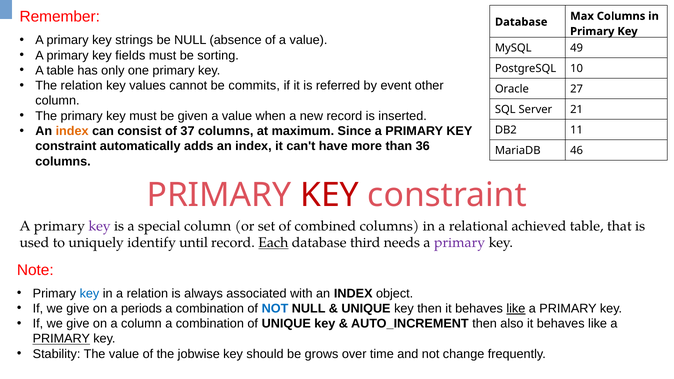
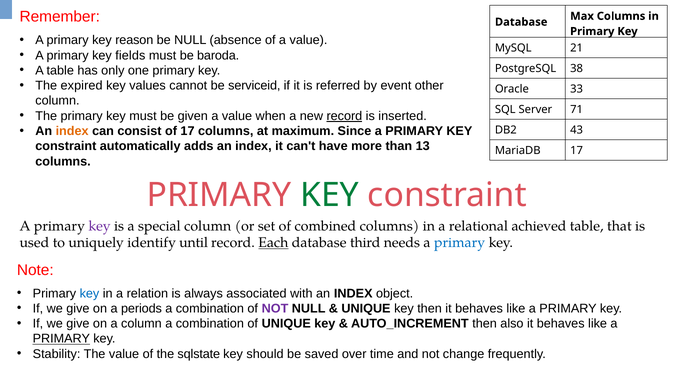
strings: strings -> reason
49: 49 -> 21
sorting: sorting -> baroda
10: 10 -> 38
The relation: relation -> expired
commits: commits -> serviceid
27: 27 -> 33
21: 21 -> 71
record at (344, 116) underline: none -> present
of 37: 37 -> 17
11: 11 -> 43
36: 36 -> 13
MariaDB 46: 46 -> 17
KEY at (329, 195) colour: red -> green
primary at (460, 243) colour: purple -> blue
NOT at (275, 309) colour: blue -> purple
like at (516, 309) underline: present -> none
jobwise: jobwise -> sqlstate
grows: grows -> saved
